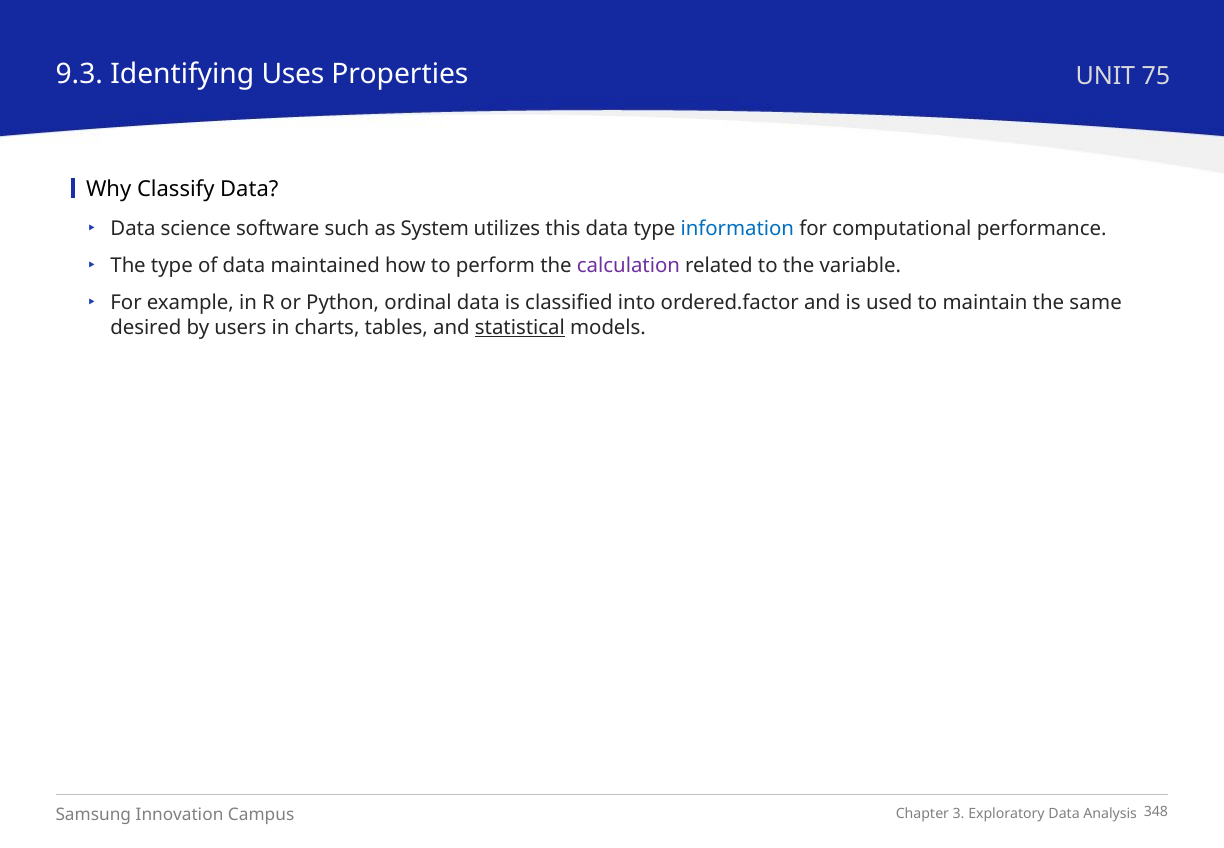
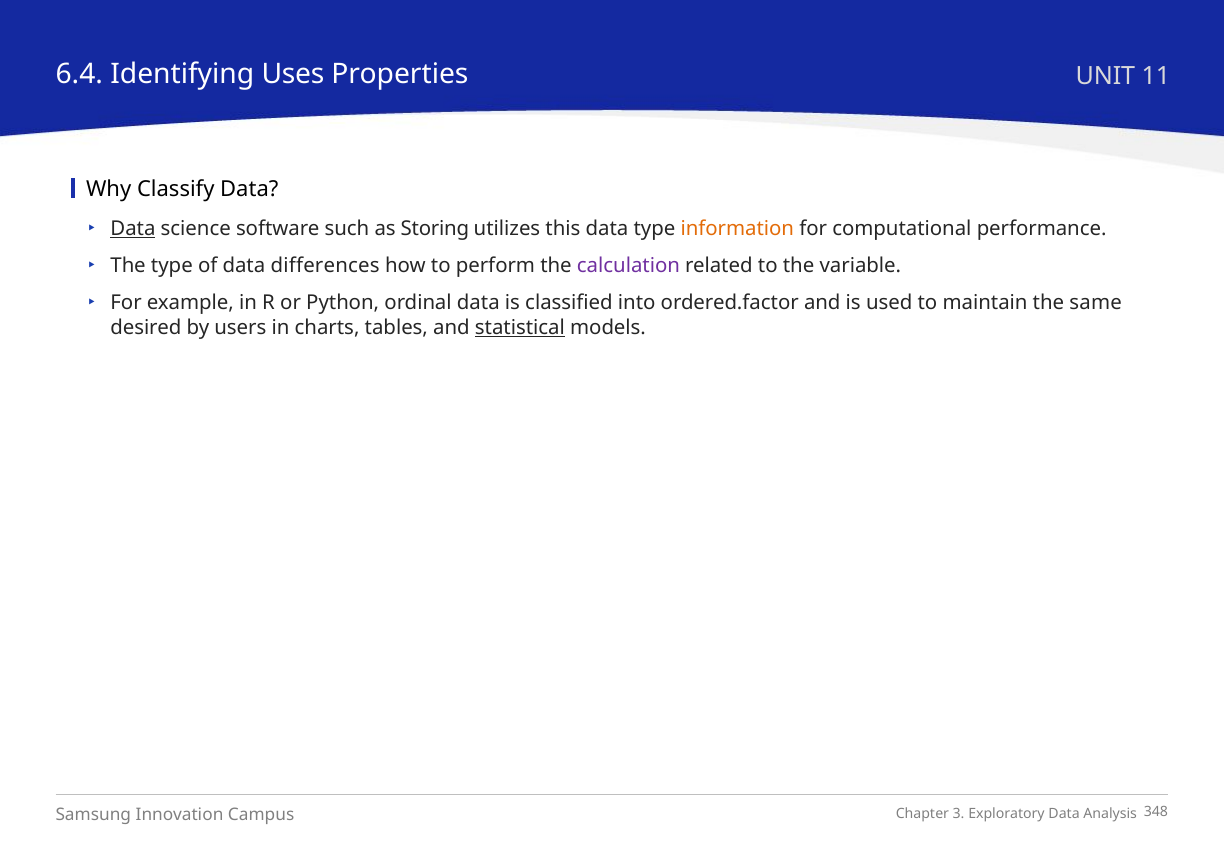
9.3: 9.3 -> 6.4
75: 75 -> 11
Data at (133, 229) underline: none -> present
System: System -> Storing
information colour: blue -> orange
maintained: maintained -> differences
